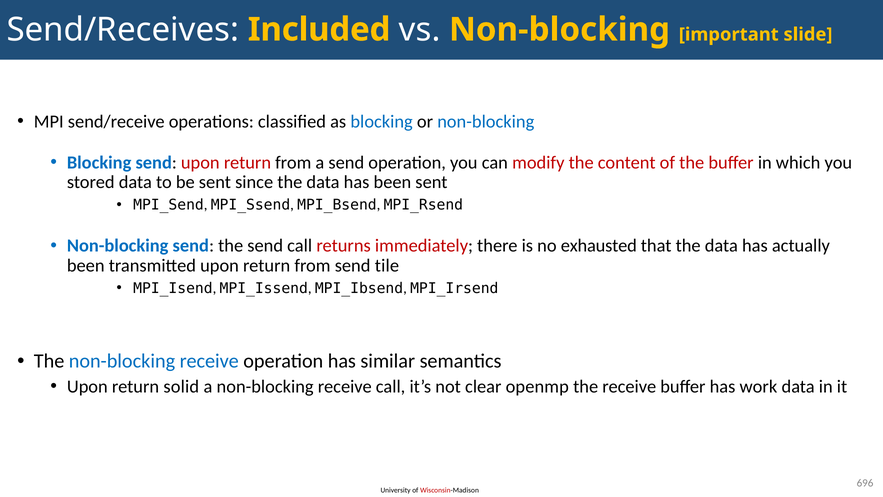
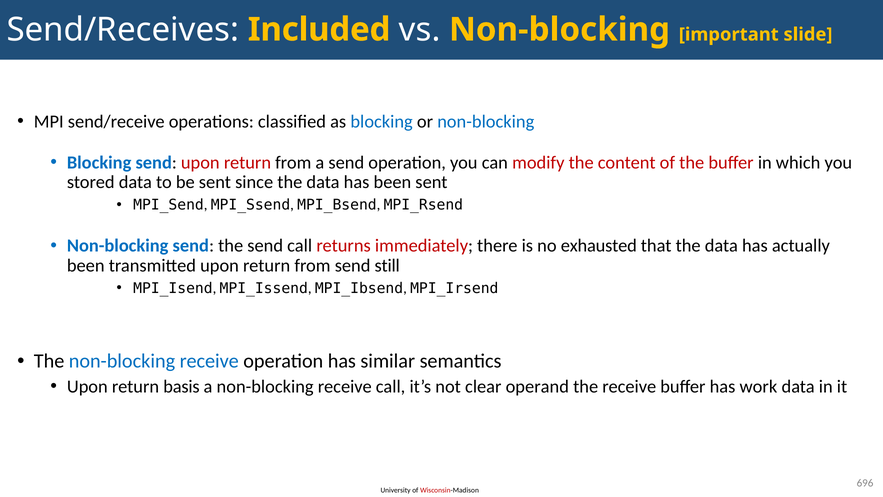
tile: tile -> still
solid: solid -> basis
openmp: openmp -> operand
